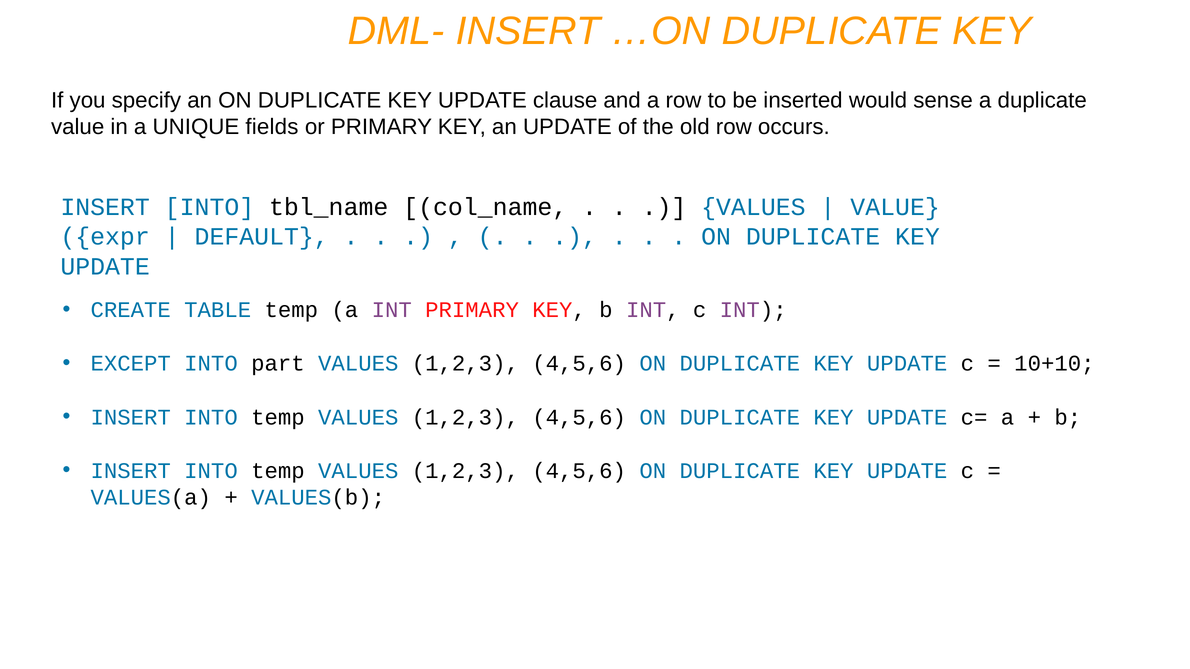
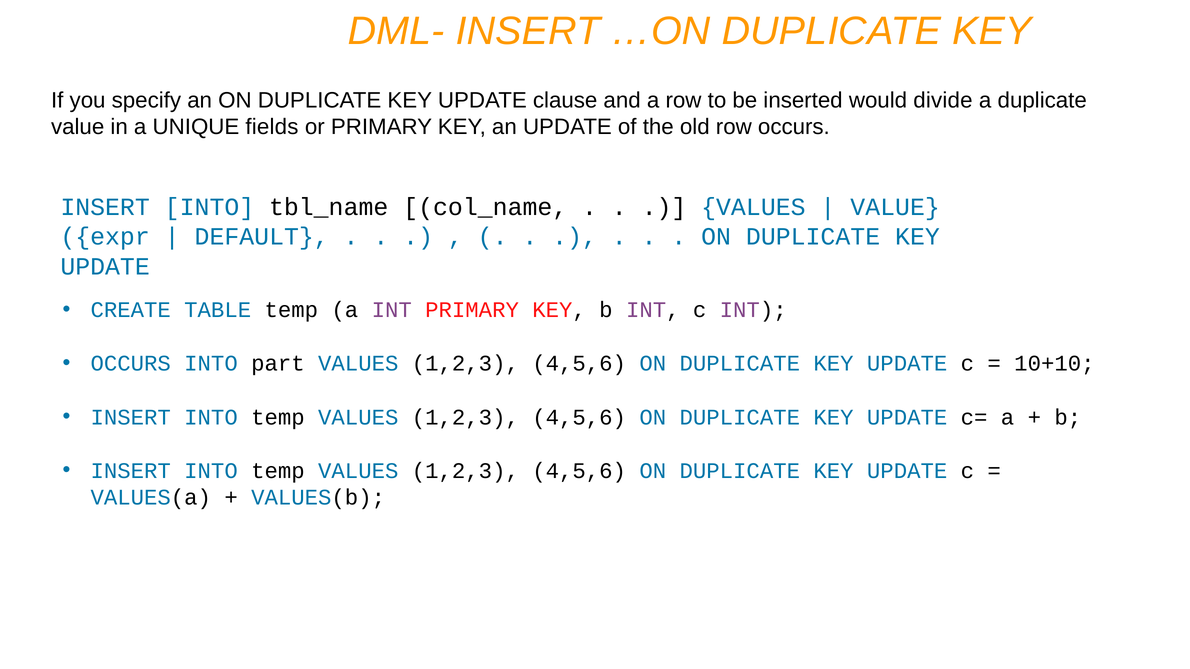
sense: sense -> divide
EXCEPT at (131, 364): EXCEPT -> OCCURS
